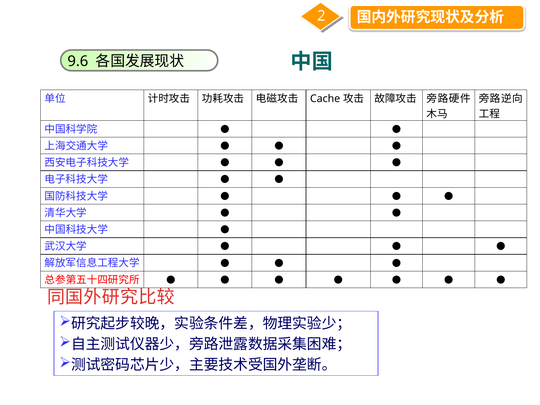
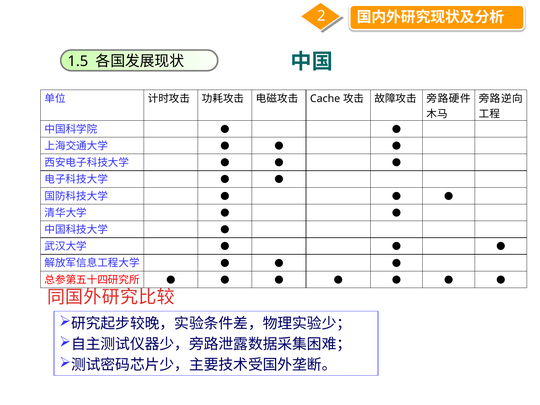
9.6: 9.6 -> 1.5
